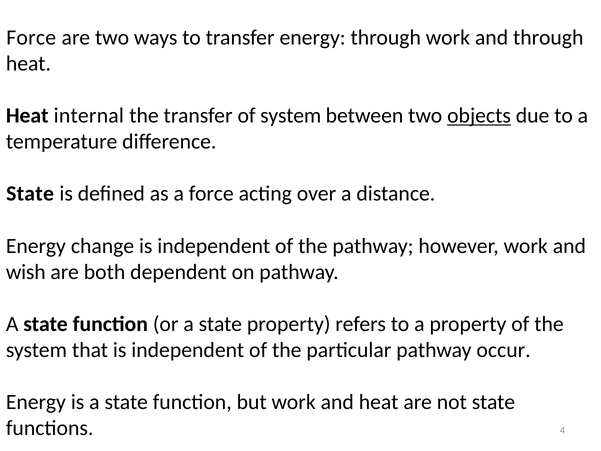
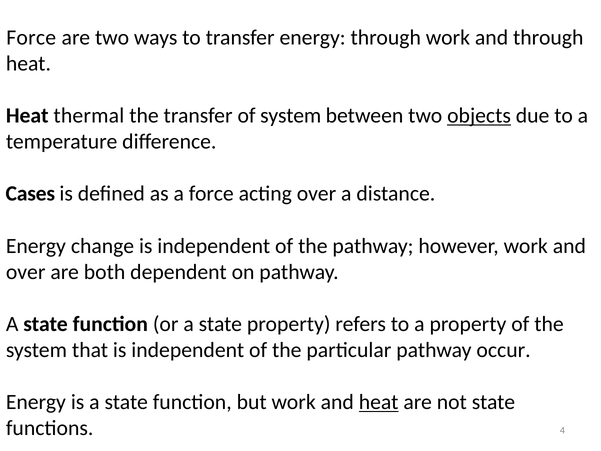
internal: internal -> thermal
State at (30, 194): State -> Cases
wish at (26, 272): wish -> over
heat at (379, 402) underline: none -> present
